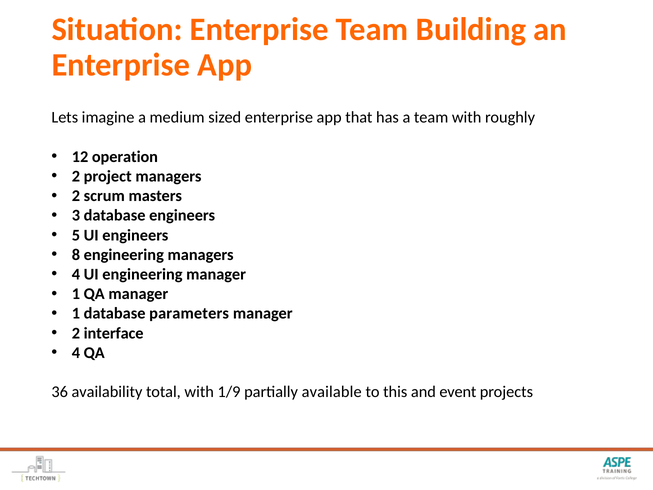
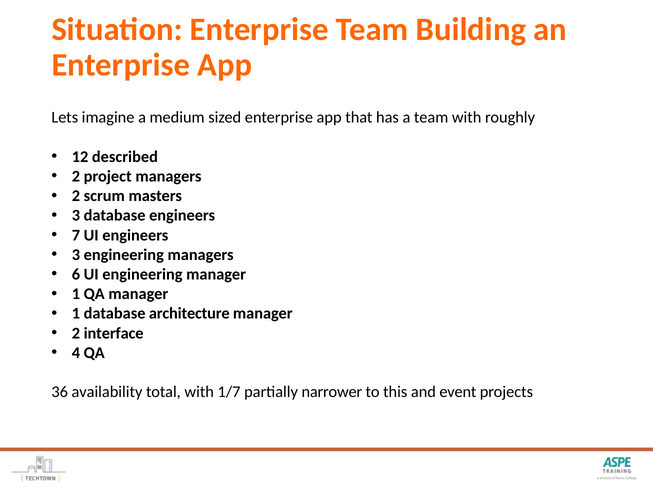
operation: operation -> described
5: 5 -> 7
8 at (76, 255): 8 -> 3
4 at (76, 274): 4 -> 6
parameters: parameters -> architecture
1/9: 1/9 -> 1/7
available: available -> narrower
